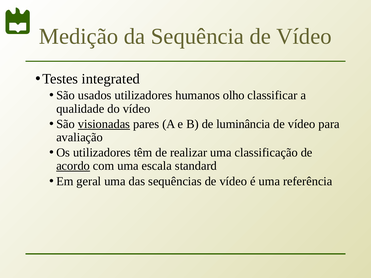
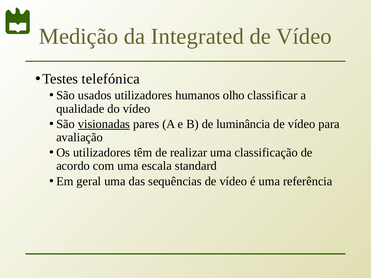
Sequência: Sequência -> Integrated
integrated: integrated -> telefónica
acordo underline: present -> none
